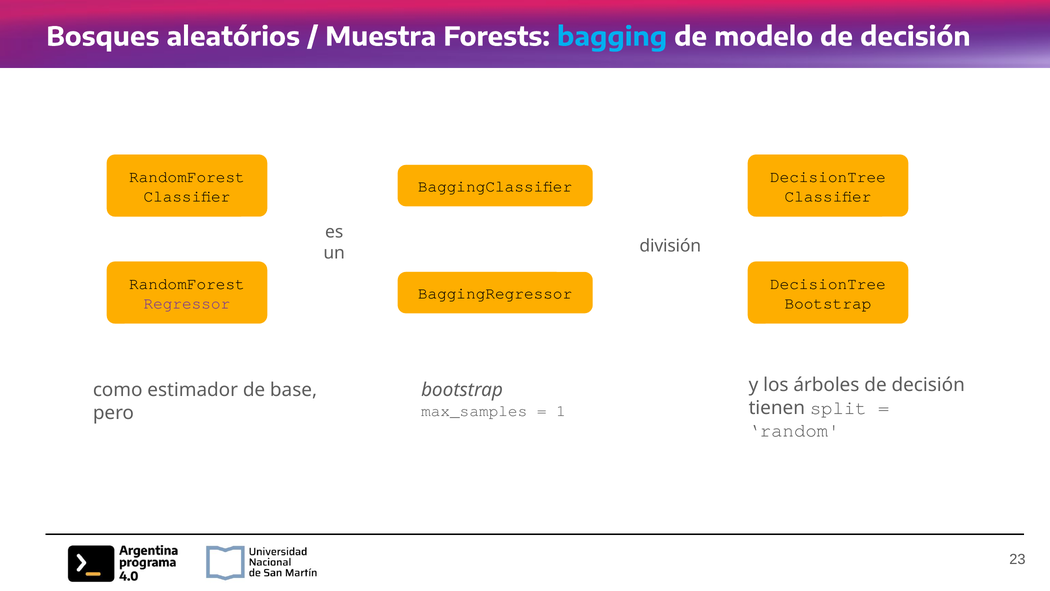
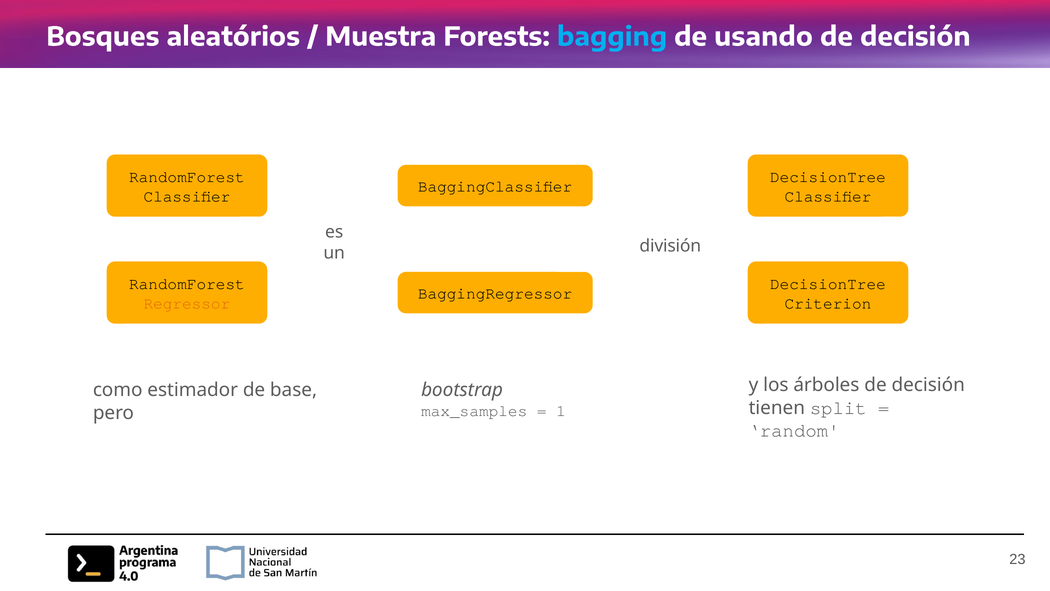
modelo: modelo -> usando
Regressor colour: purple -> orange
Bootstrap at (828, 303): Bootstrap -> Criterion
